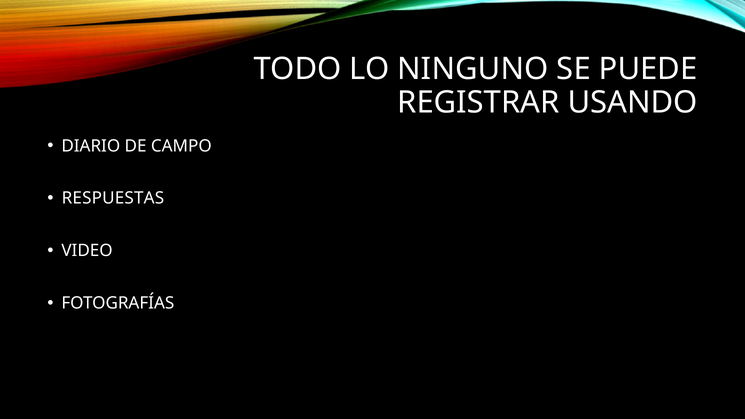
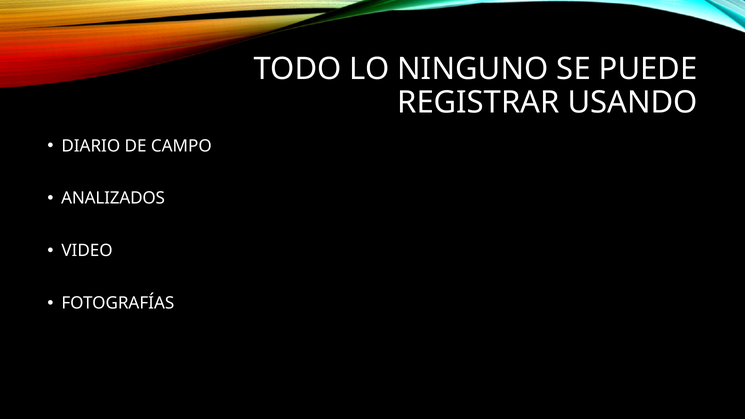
RESPUESTAS: RESPUESTAS -> ANALIZADOS
